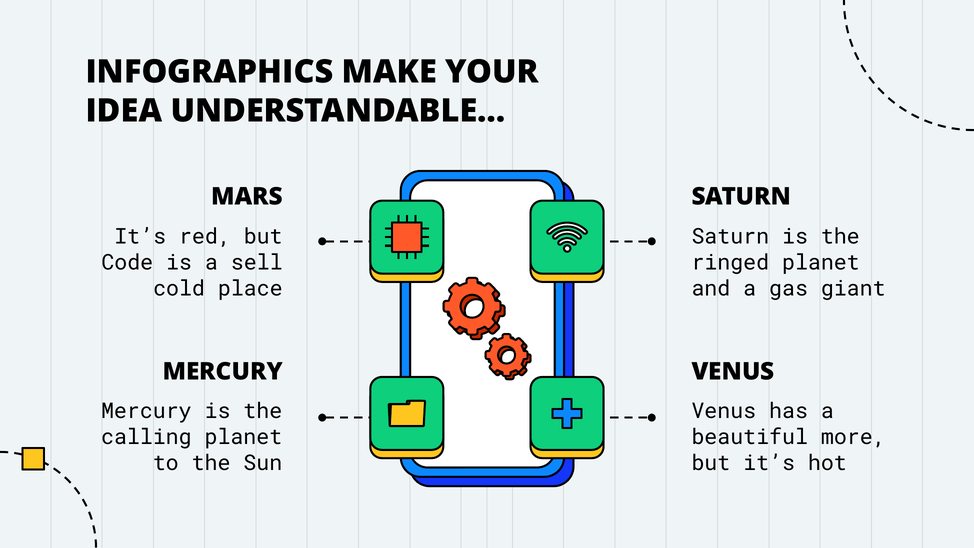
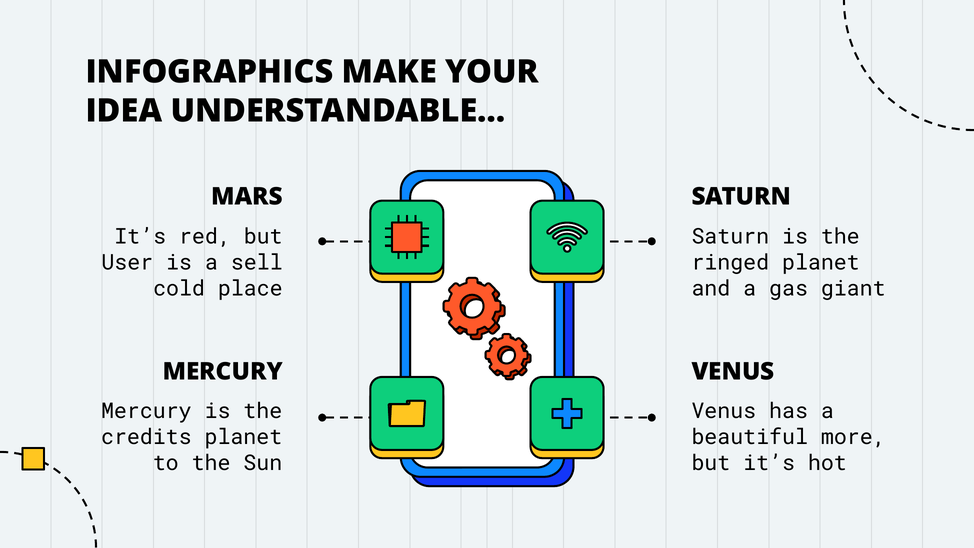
Code: Code -> User
calling: calling -> credits
